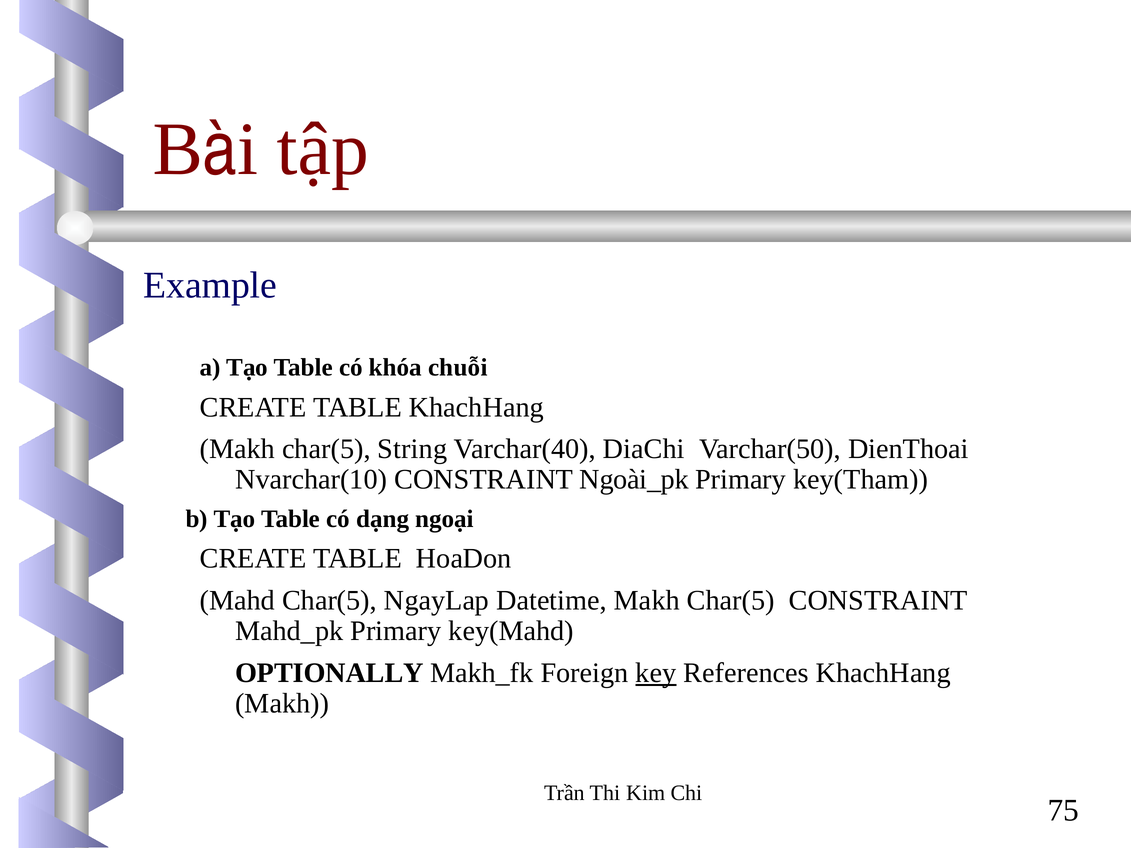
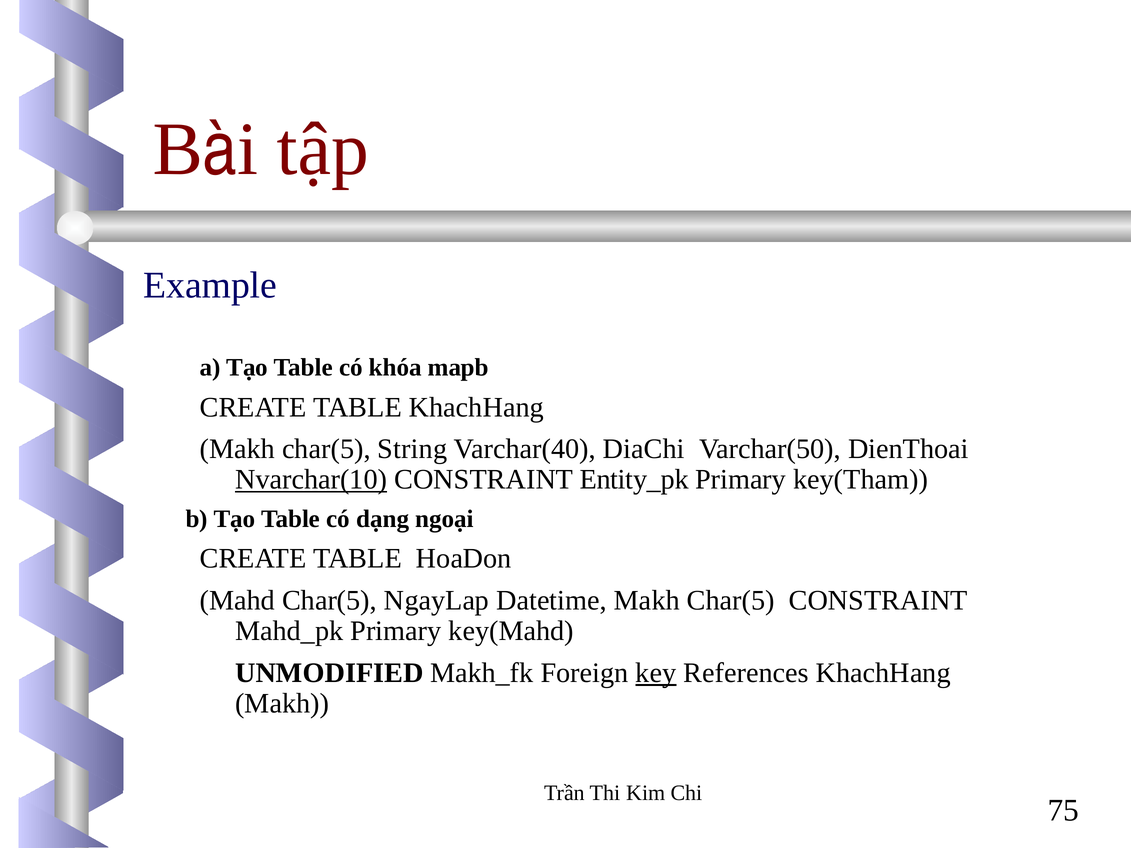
chuỗi: chuỗi -> mapb
Nvarchar(10 underline: none -> present
Ngoài_pk: Ngoài_pk -> Entity_pk
OPTIONALLY: OPTIONALLY -> UNMODIFIED
